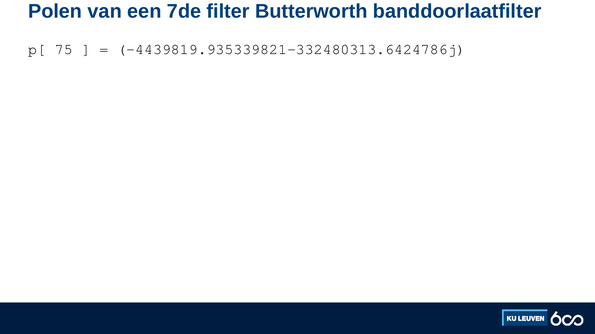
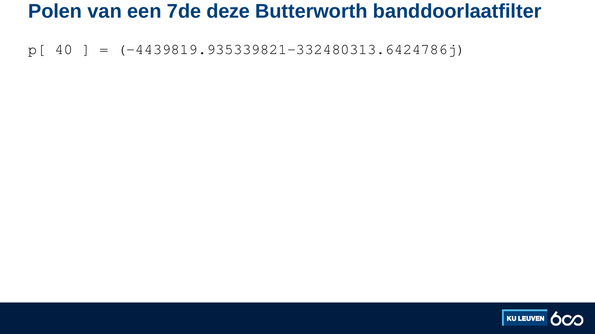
filter: filter -> deze
75: 75 -> 40
